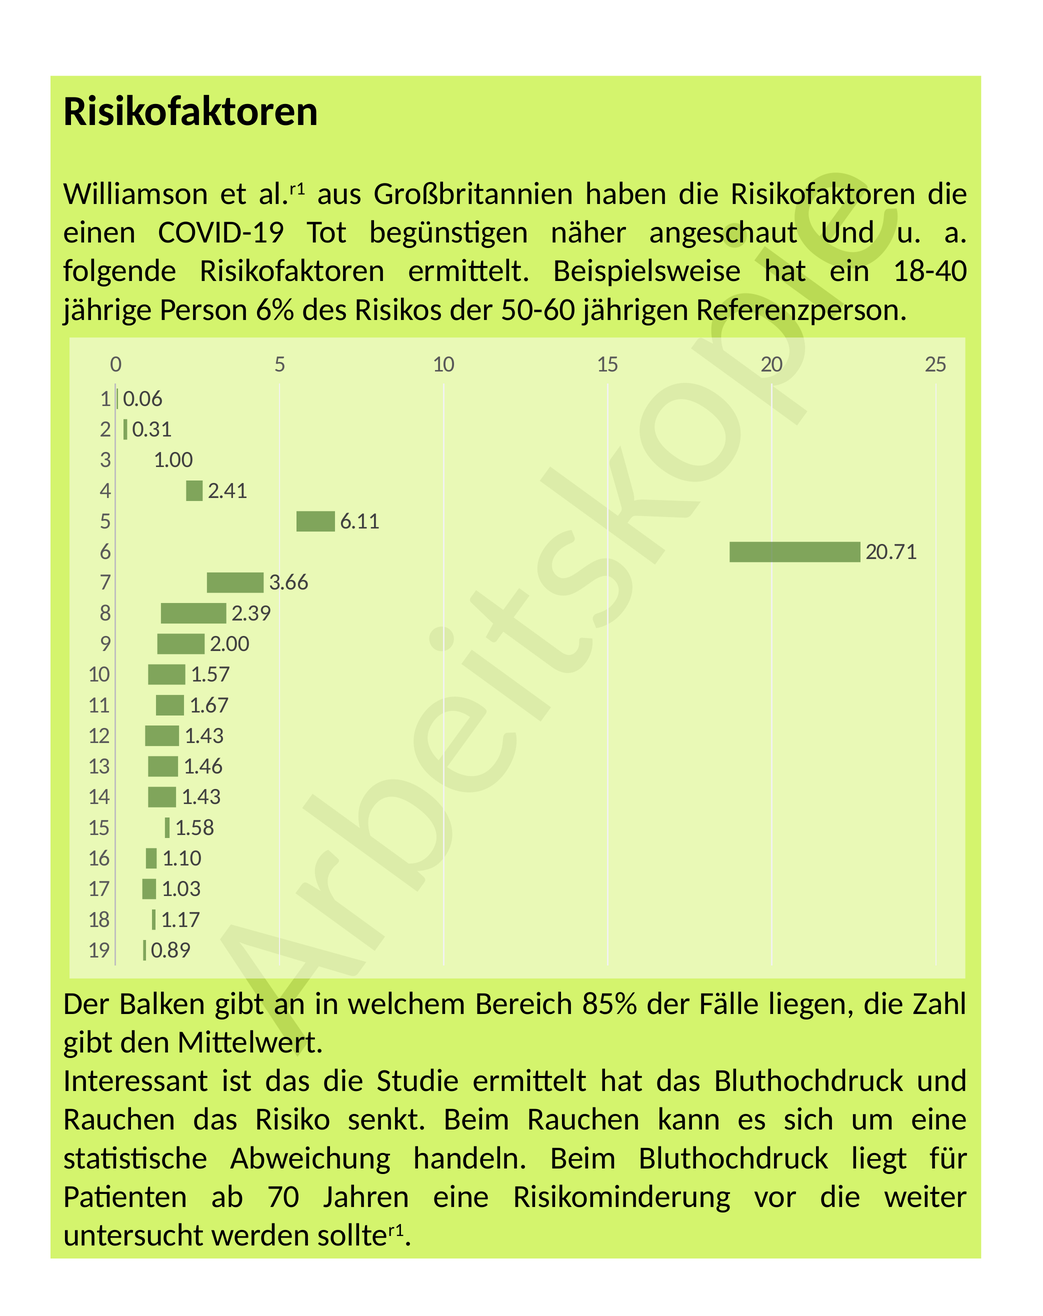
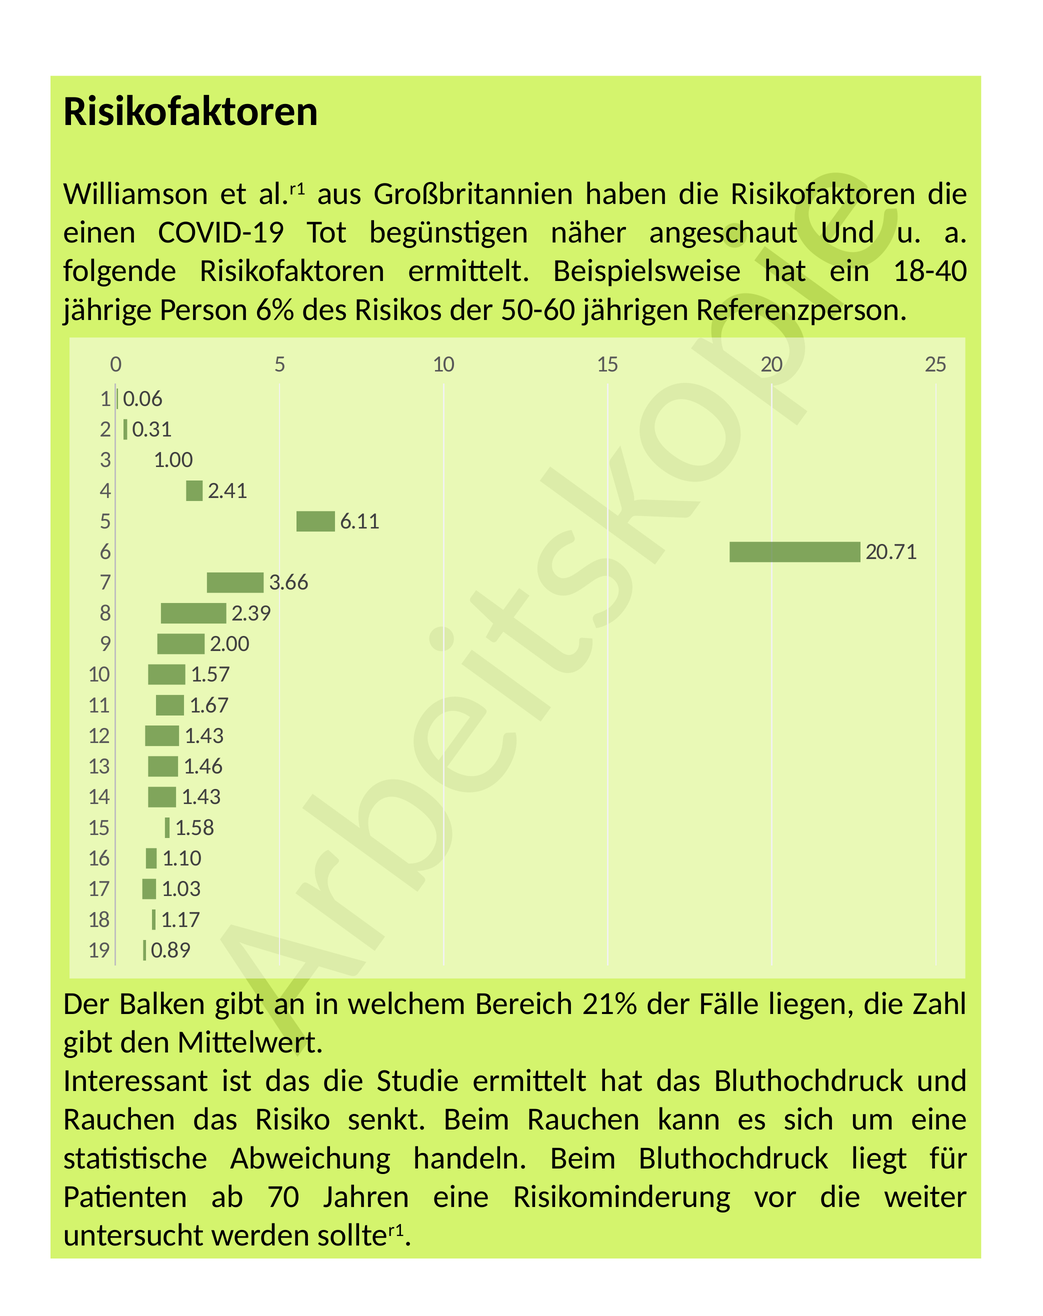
85%: 85% -> 21%
